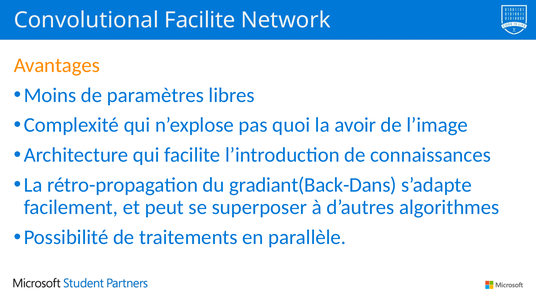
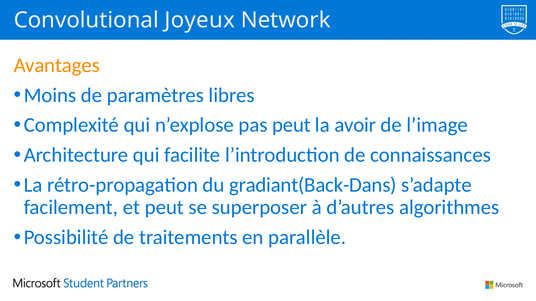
Convolutional Facilite: Facilite -> Joyeux
pas quoi: quoi -> peut
